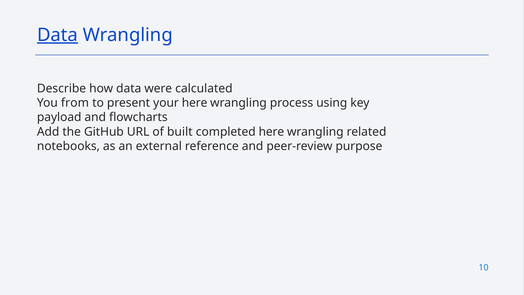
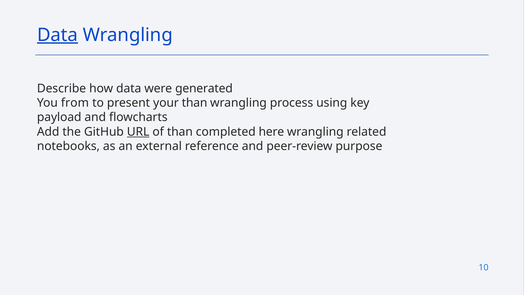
calculated: calculated -> generated
your here: here -> than
URL underline: none -> present
of built: built -> than
